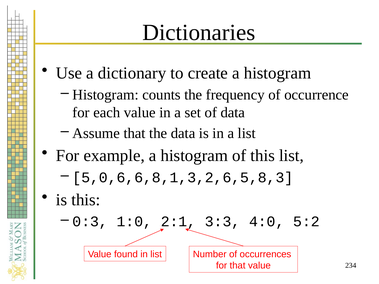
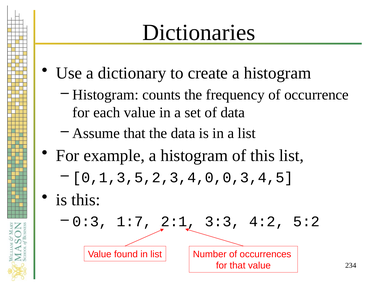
5,0,6,6,8,1,3,2,6,5,8,3: 5,0,6,6,8,1,3,2,6,5,8,3 -> 0,1,3,5,2,3,4,0,0,3,4,5
1:0: 1:0 -> 1:7
4:0: 4:0 -> 4:2
